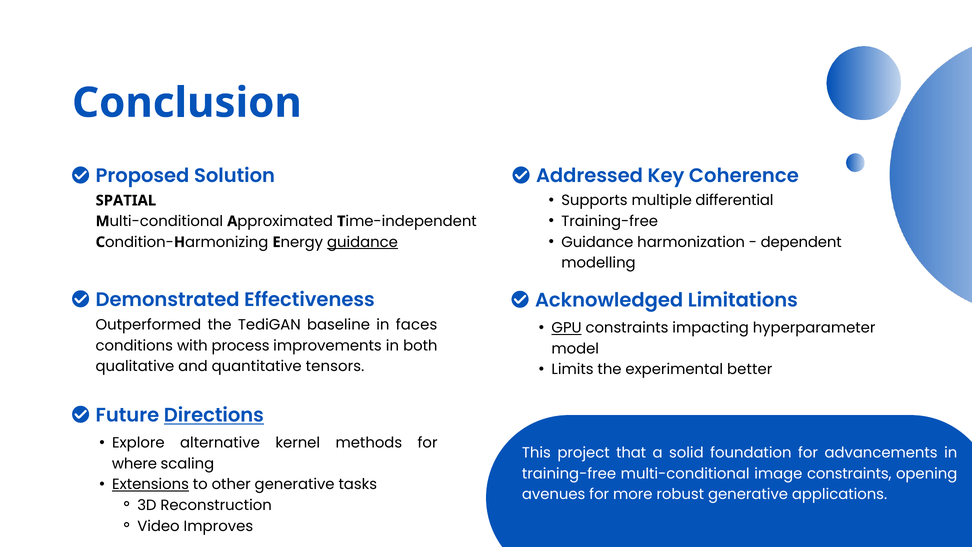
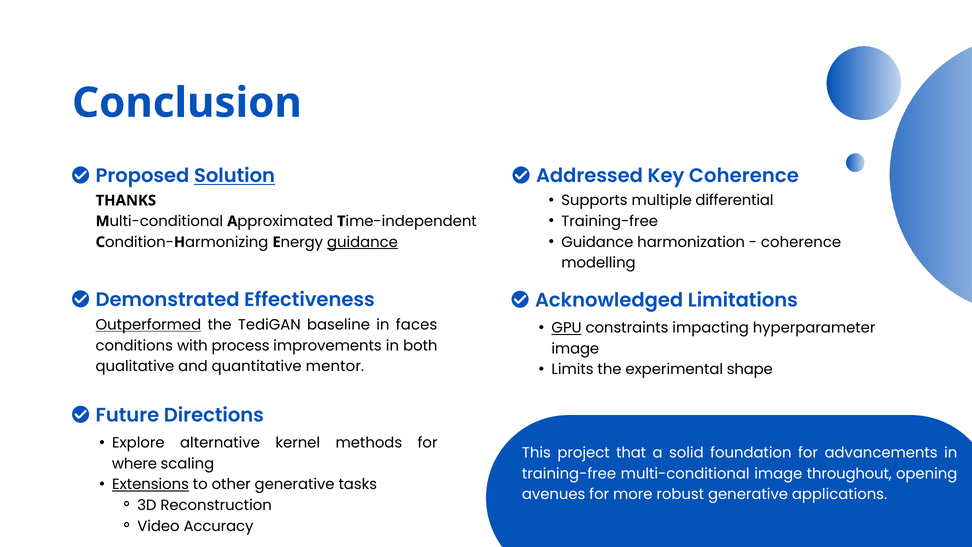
Solution underline: none -> present
SPATIAL: SPATIAL -> THANKS
dependent at (801, 242): dependent -> coherence
Outperformed underline: none -> present
model at (575, 349): model -> image
better: better -> shape
tensors: tensors -> mentor
Directions underline: present -> none
image constraints: constraints -> throughout
Improves: Improves -> Accuracy
